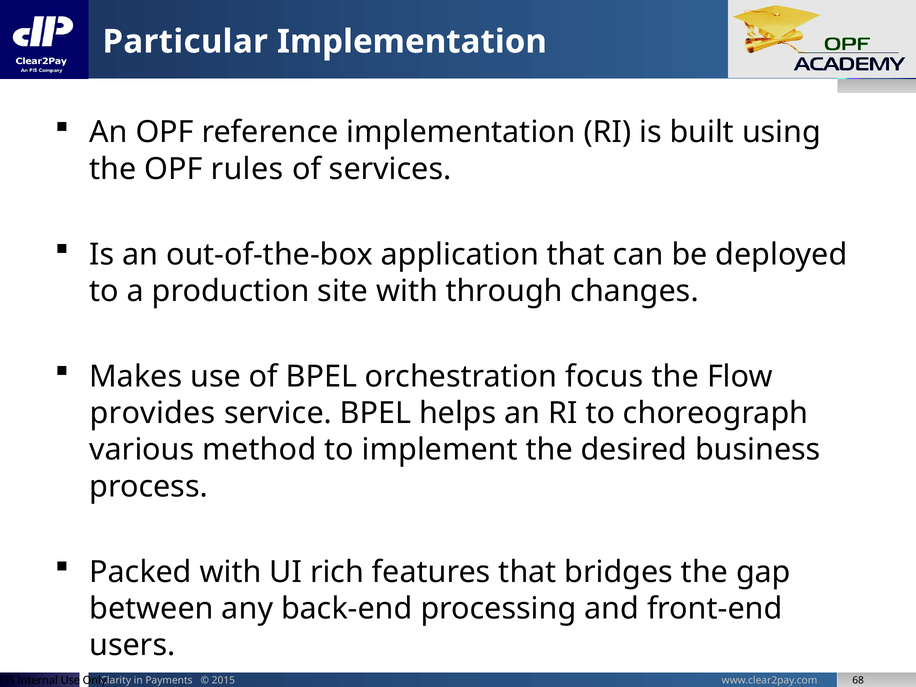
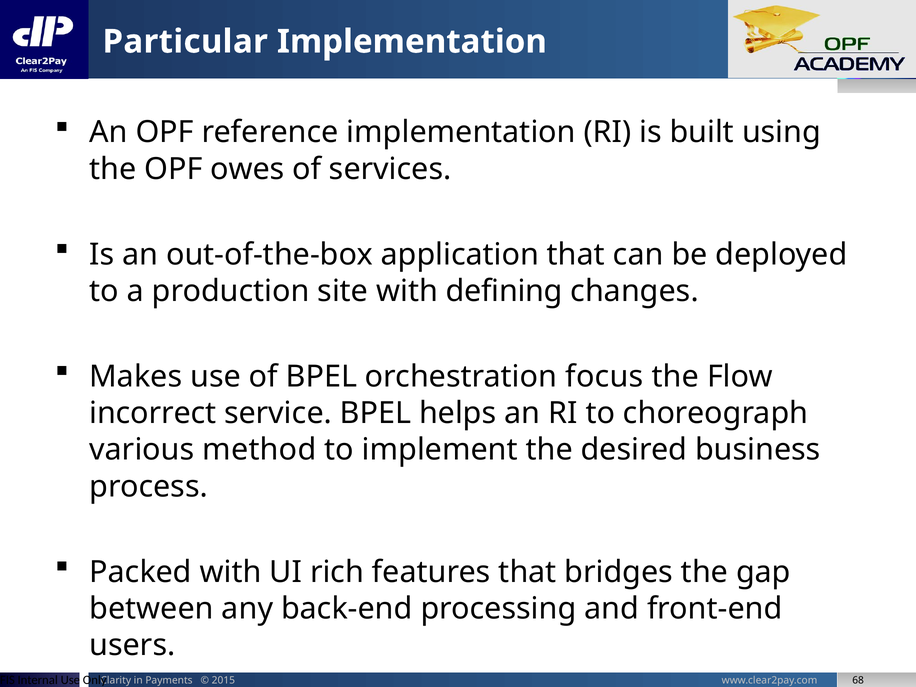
rules: rules -> owes
through: through -> defining
provides: provides -> incorrect
